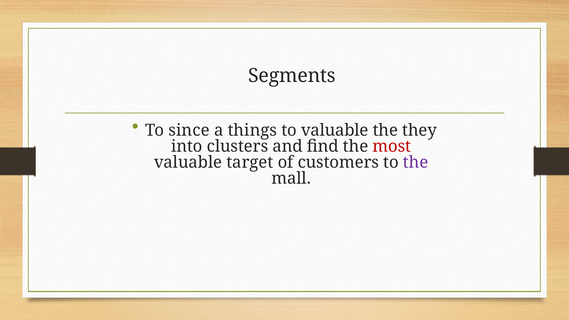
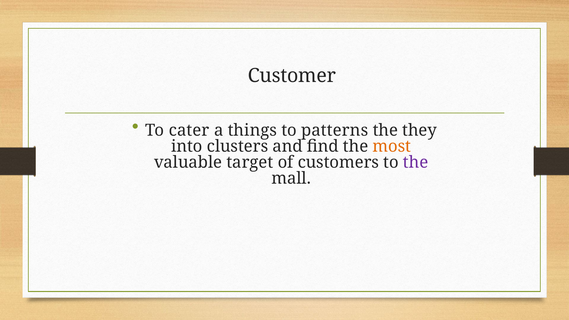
Segments: Segments -> Customer
since: since -> cater
to valuable: valuable -> patterns
most colour: red -> orange
